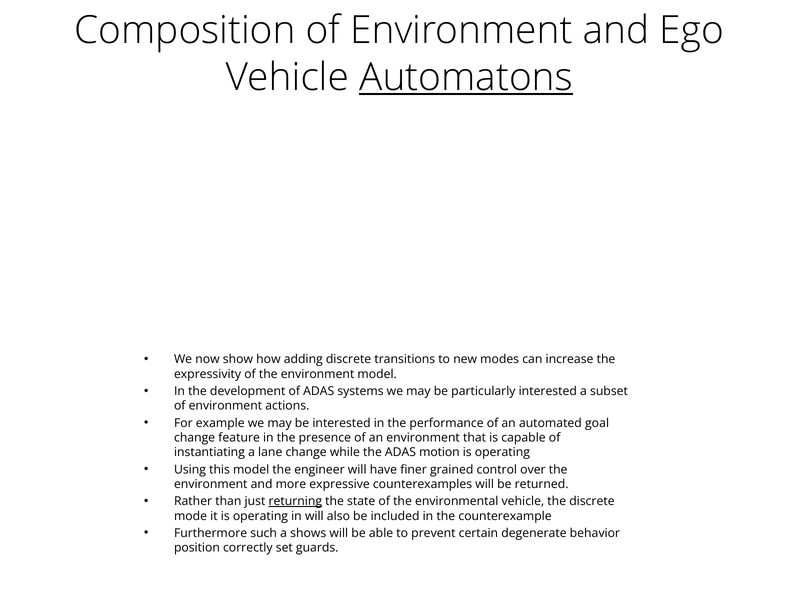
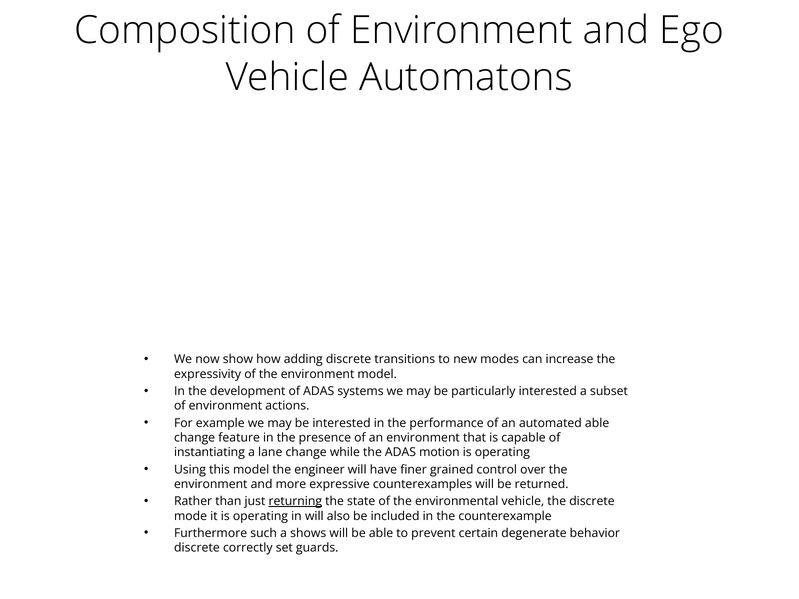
Automatons underline: present -> none
automated goal: goal -> able
position at (197, 548): position -> discrete
